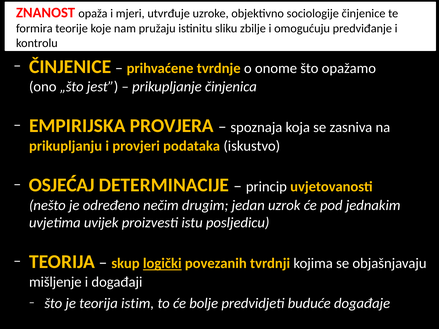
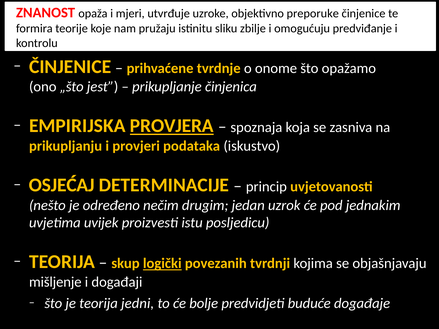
sociologije: sociologije -> preporuke
PROVJERA underline: none -> present
istim: istim -> jedni
